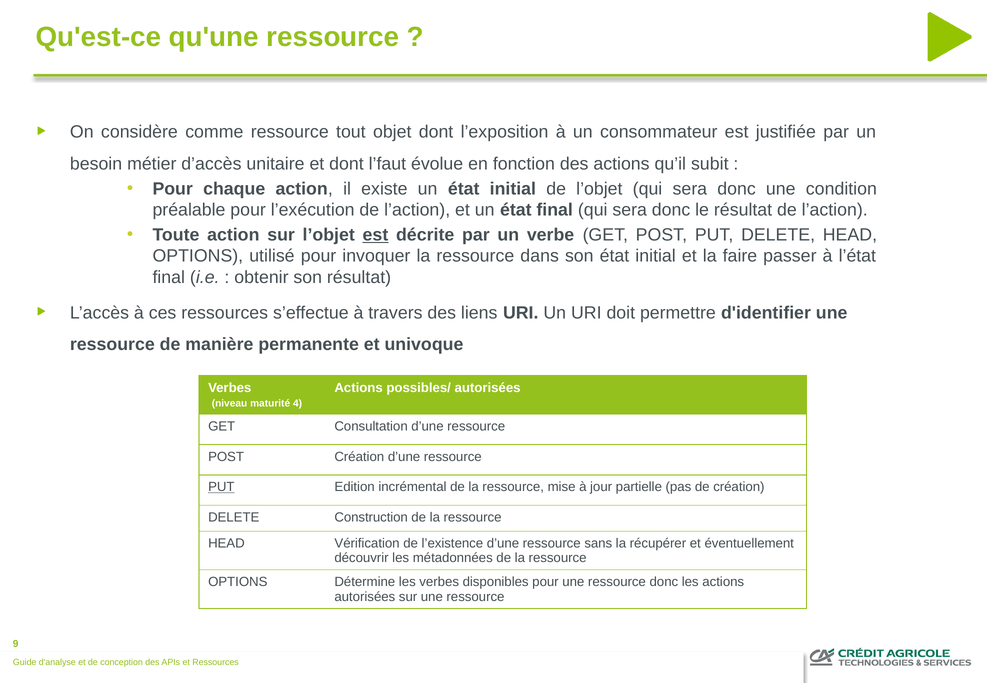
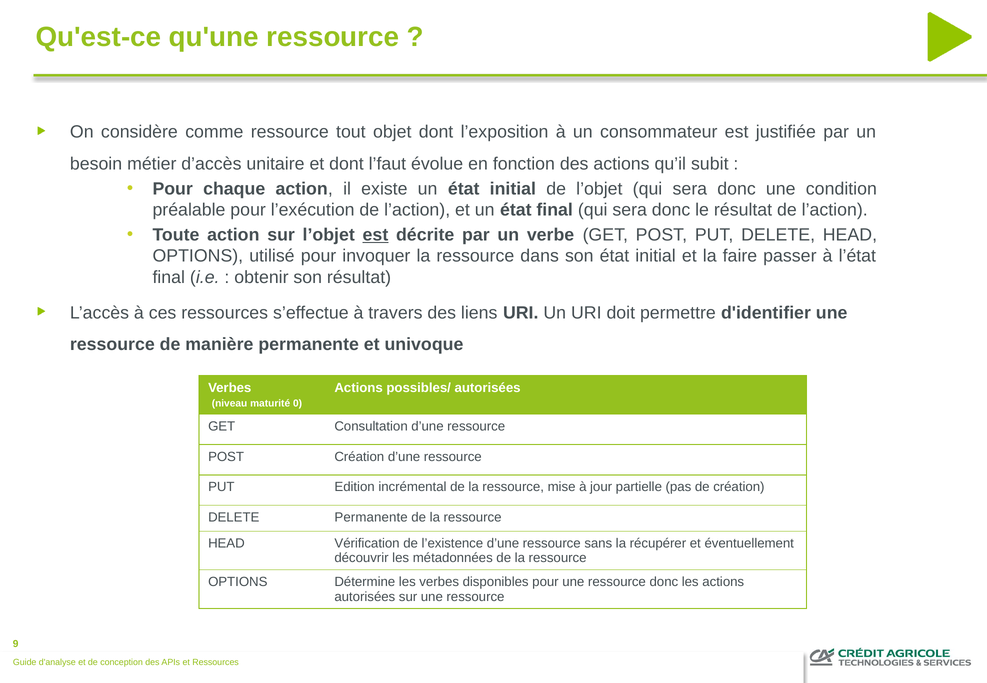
4: 4 -> 0
PUT at (221, 487) underline: present -> none
DELETE Construction: Construction -> Permanente
